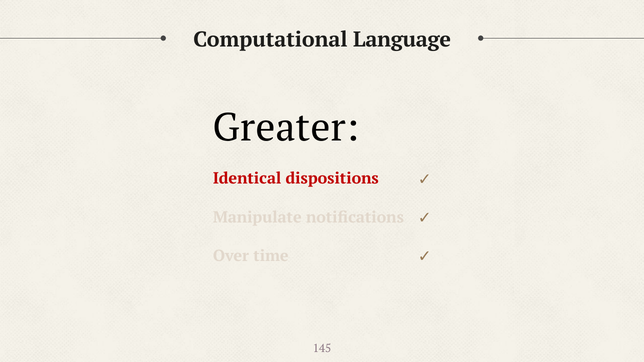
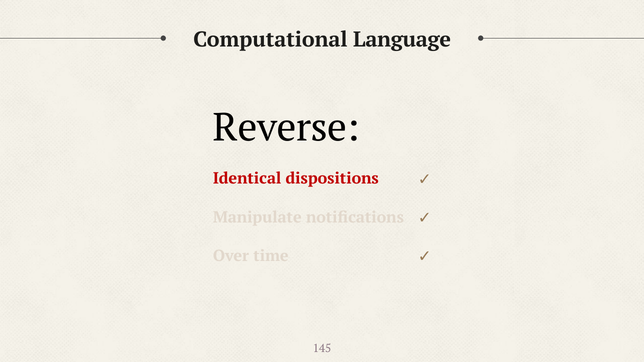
Greater: Greater -> Reverse
